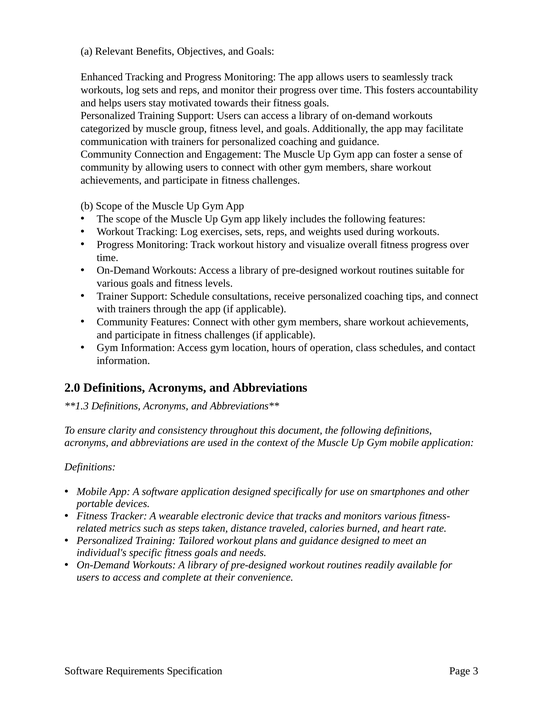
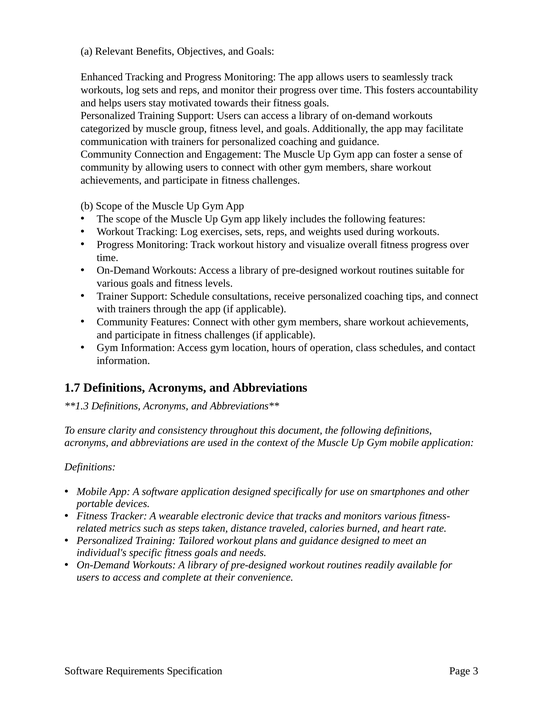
2.0: 2.0 -> 1.7
